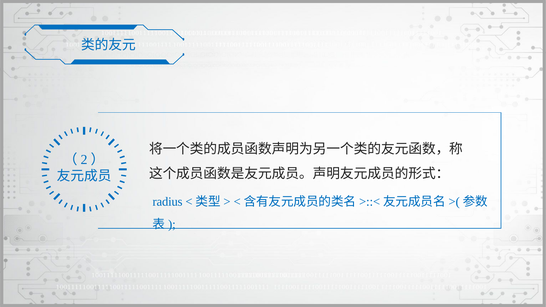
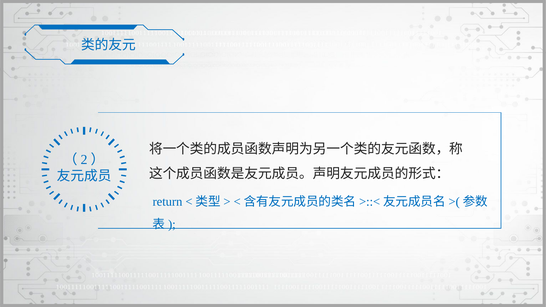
radius: radius -> return
